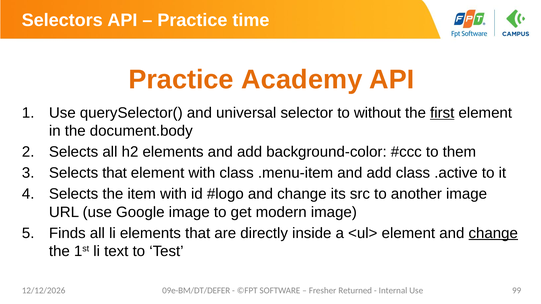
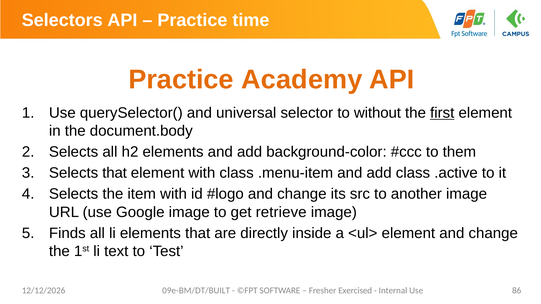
modern: modern -> retrieve
change at (493, 233) underline: present -> none
09e-BM/DT/DEFER: 09e-BM/DT/DEFER -> 09e-BM/DT/BUILT
Returned: Returned -> Exercised
99: 99 -> 86
